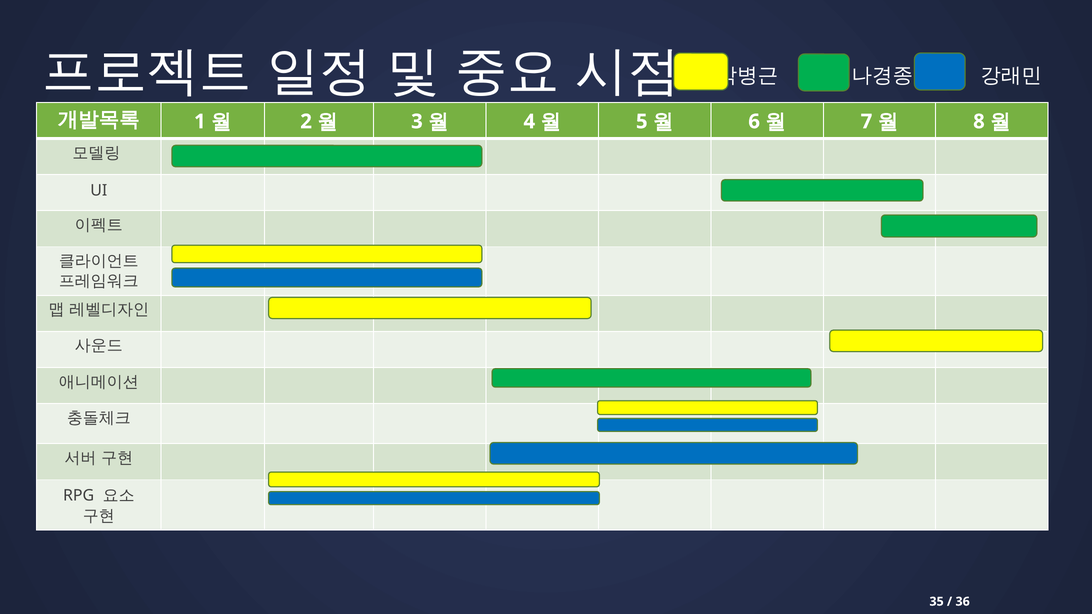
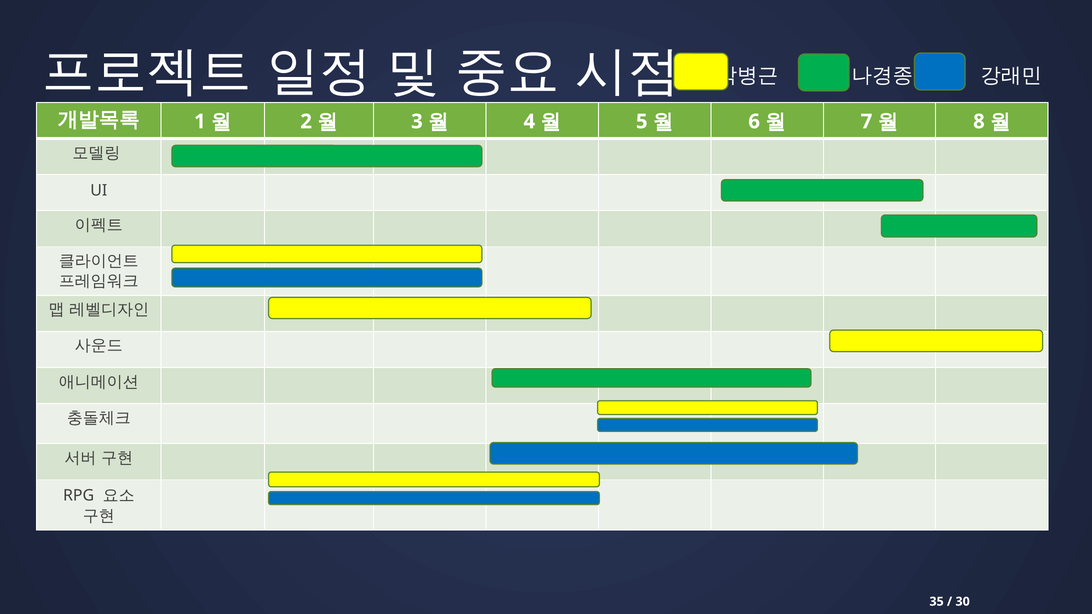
36: 36 -> 30
